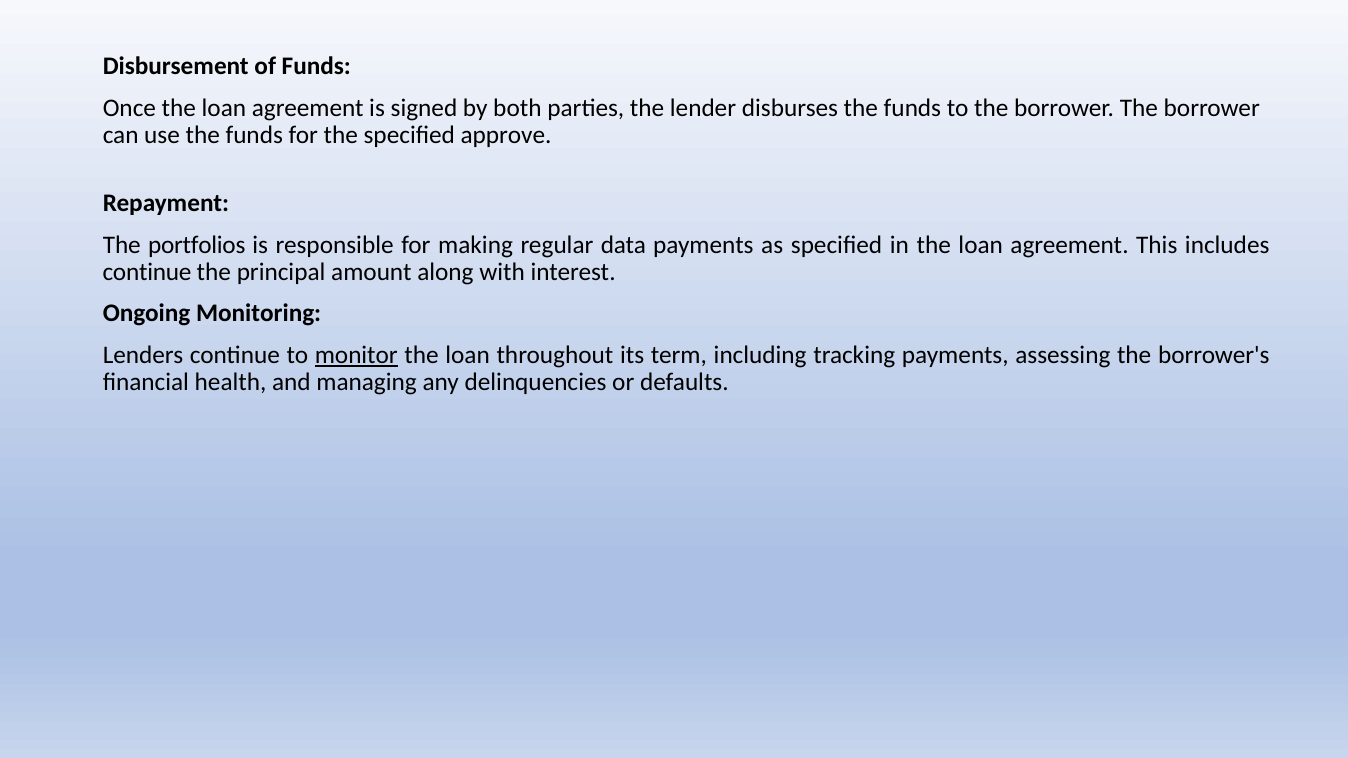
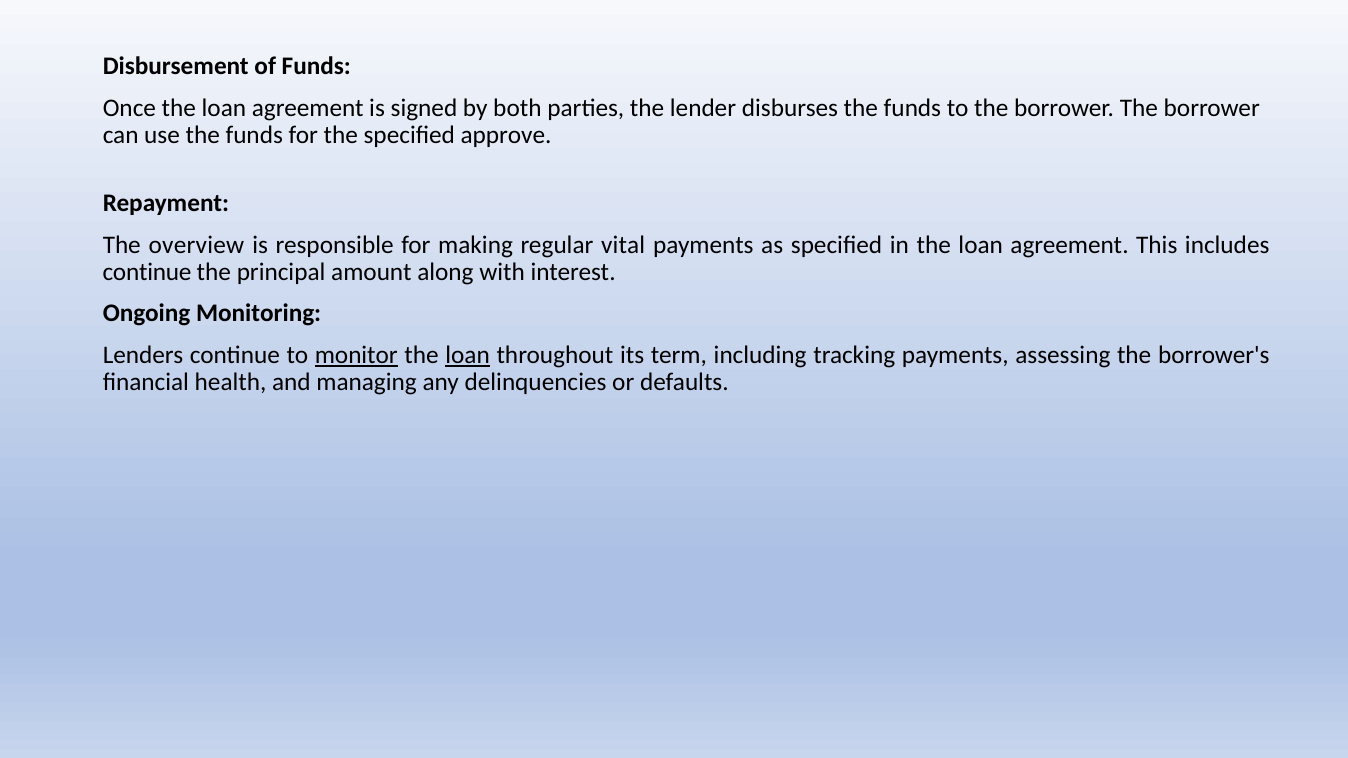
portfolios: portfolios -> overview
data: data -> vital
loan at (468, 355) underline: none -> present
